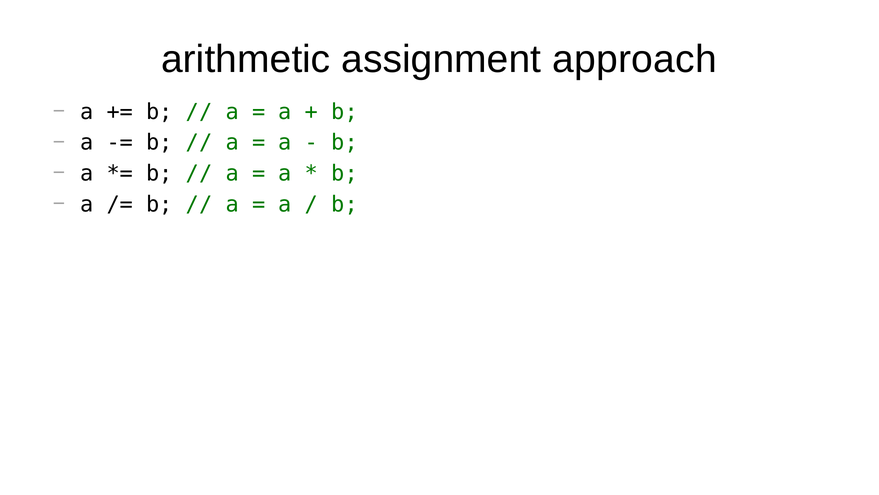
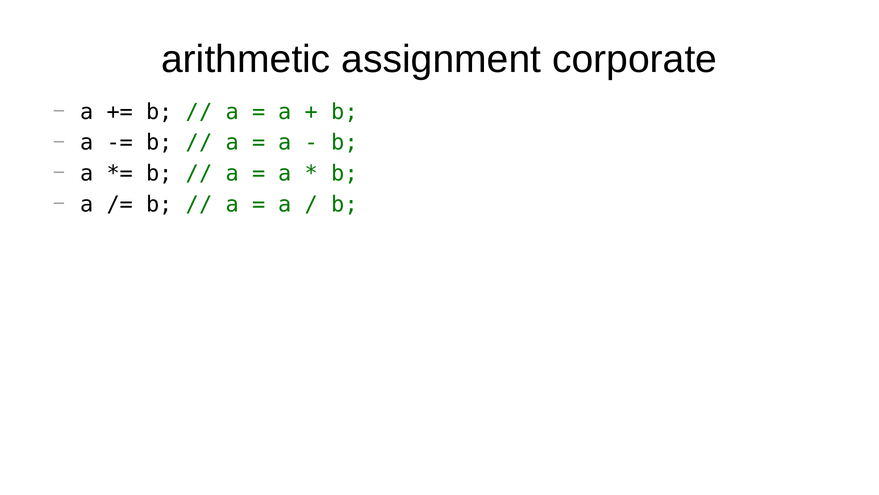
approach: approach -> corporate
